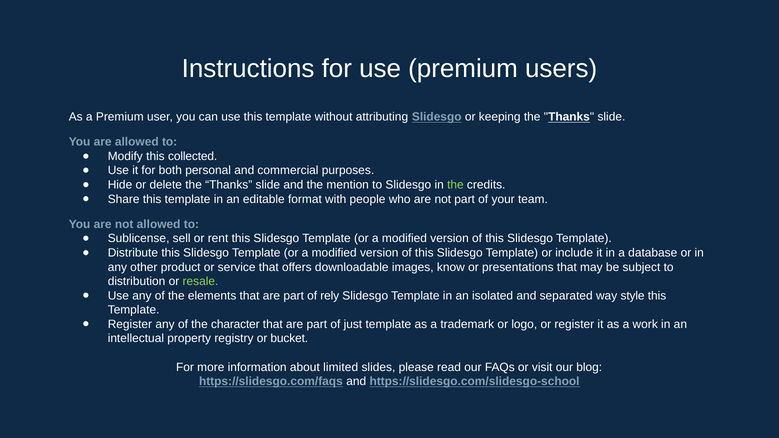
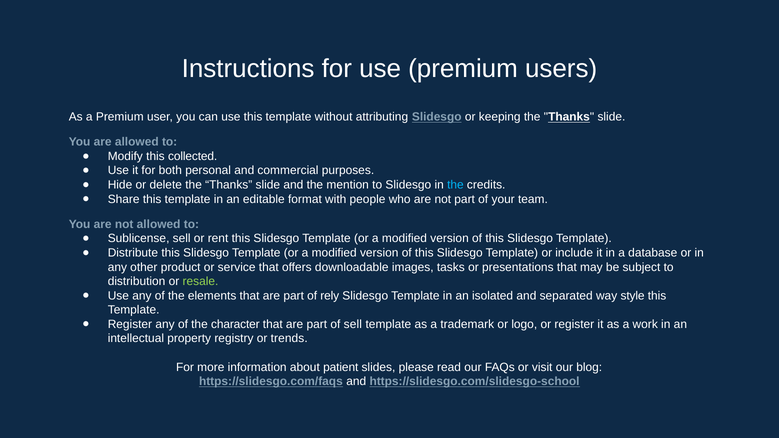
the at (455, 185) colour: light green -> light blue
know: know -> tasks
of just: just -> sell
bucket: bucket -> trends
limited: limited -> patient
